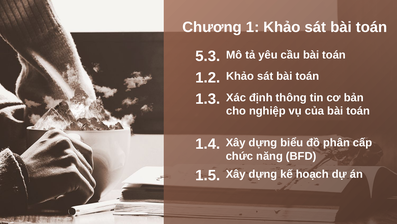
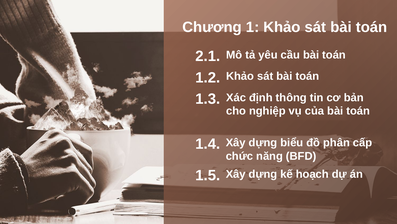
5.3: 5.3 -> 2.1
